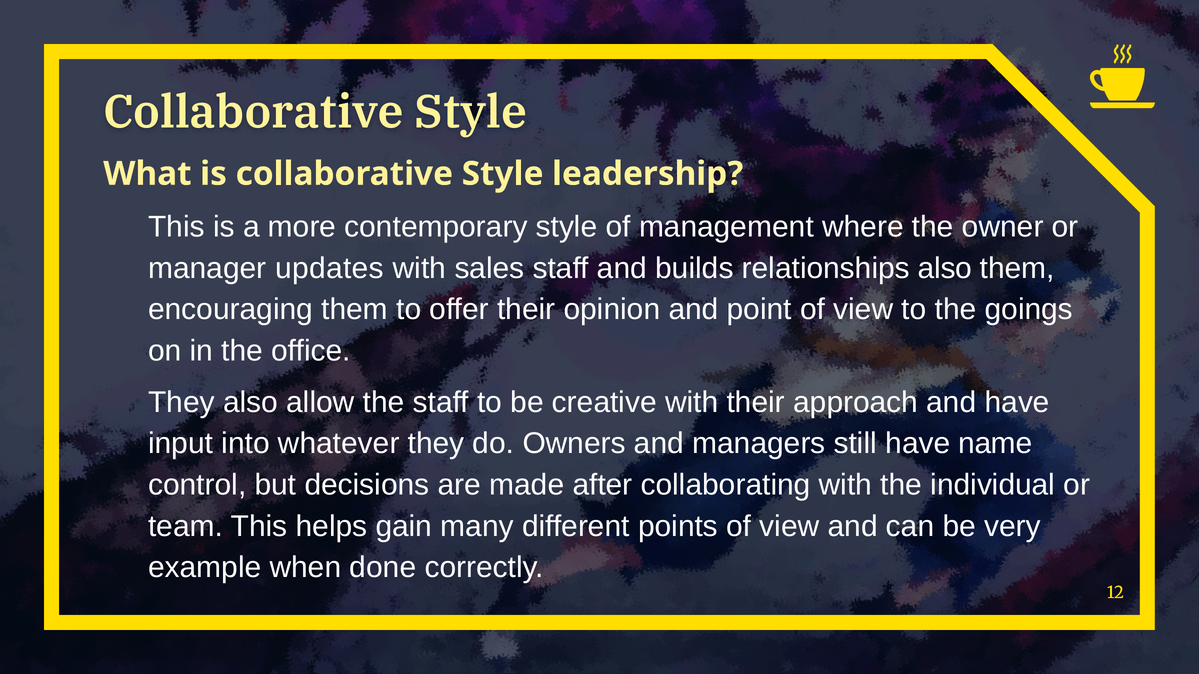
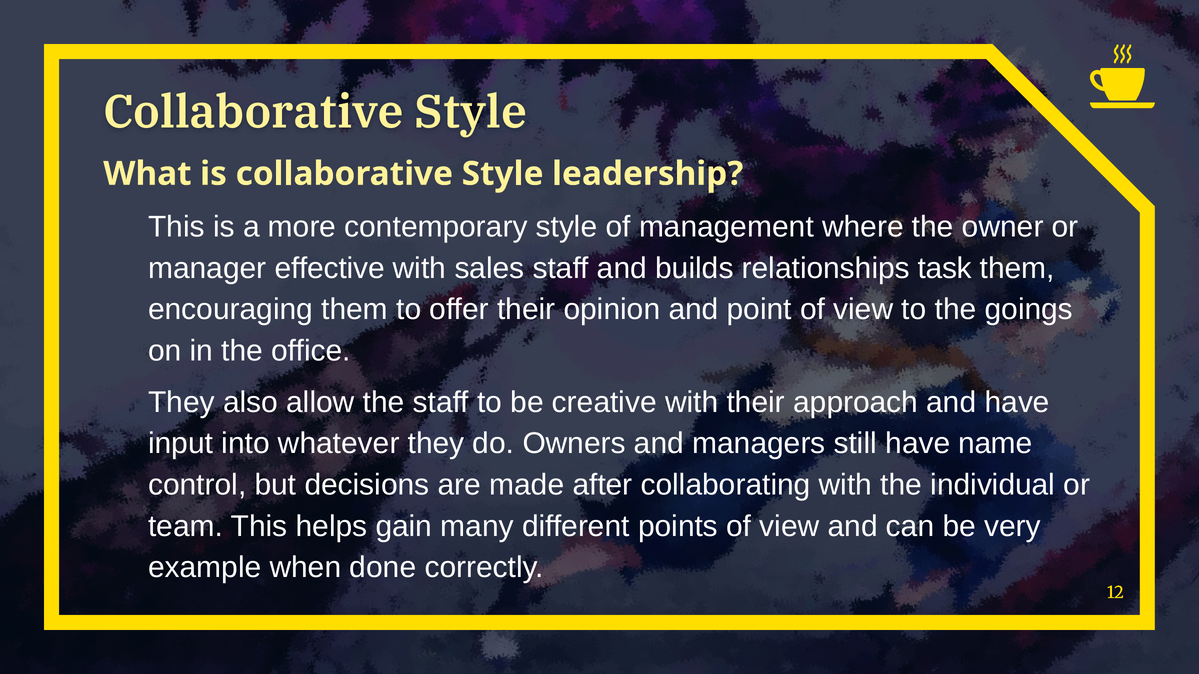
updates: updates -> effective
relationships also: also -> task
